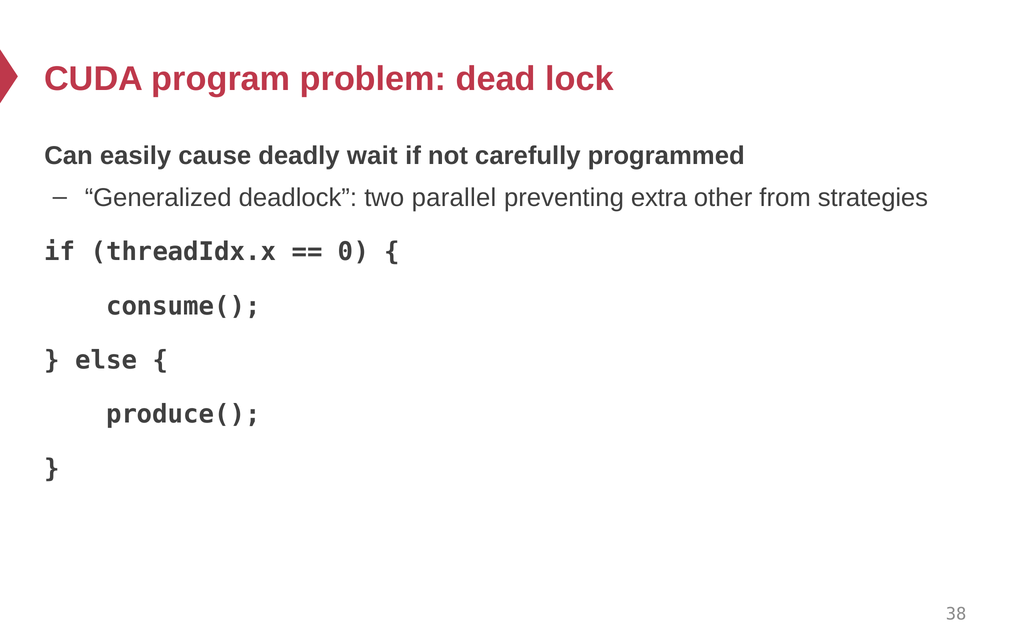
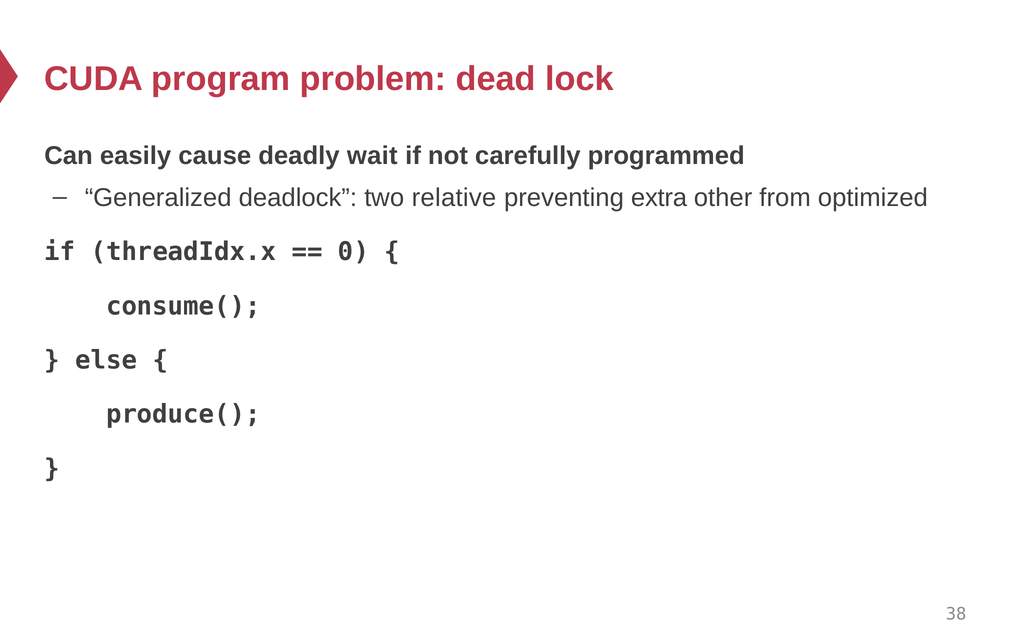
parallel: parallel -> relative
strategies: strategies -> optimized
